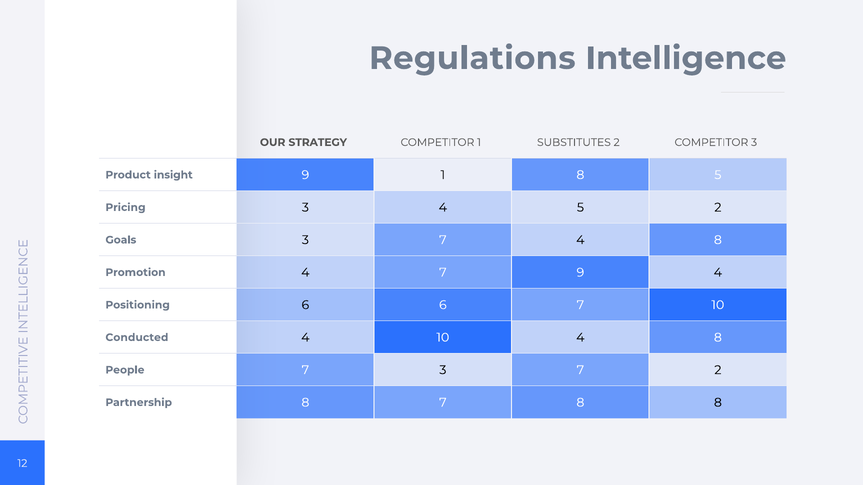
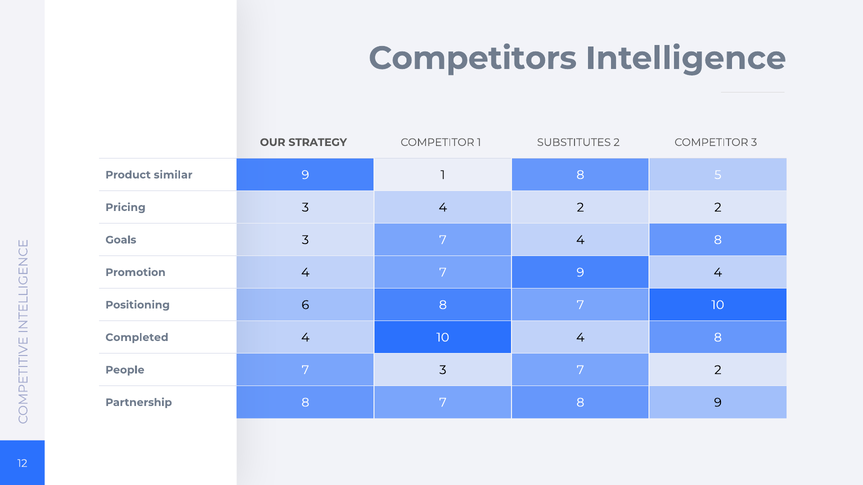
Regulations: Regulations -> Competitors
insight: insight -> similar
4 5: 5 -> 2
6 6: 6 -> 8
Conducted: Conducted -> Completed
8 8: 8 -> 9
